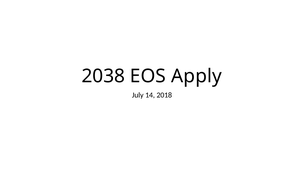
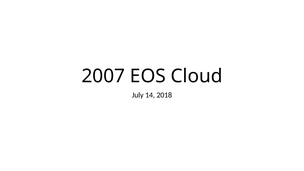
2038: 2038 -> 2007
Apply: Apply -> Cloud
